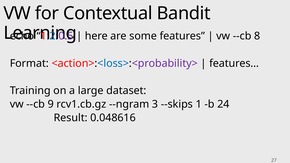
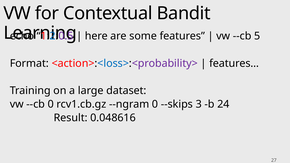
8: 8 -> 5
--cb 9: 9 -> 0
--ngram 3: 3 -> 0
1: 1 -> 3
